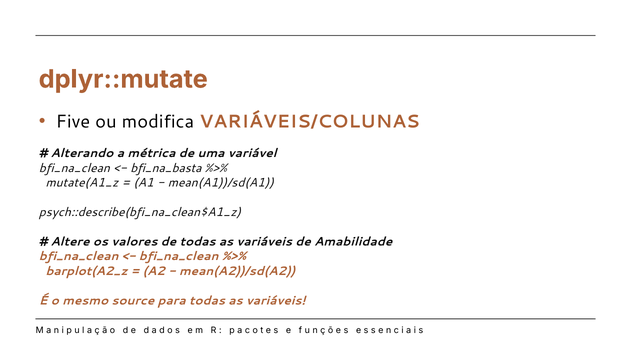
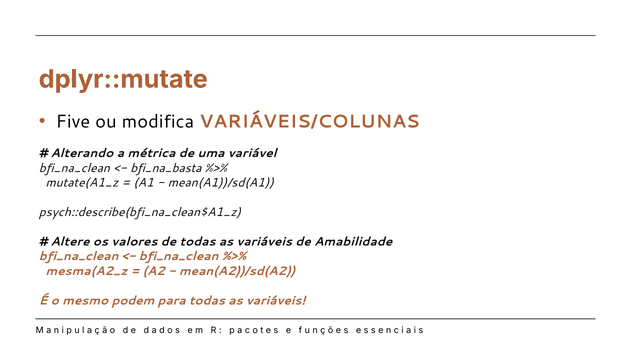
barplot(A2_z: barplot(A2_z -> mesma(A2_z
source: source -> podem
